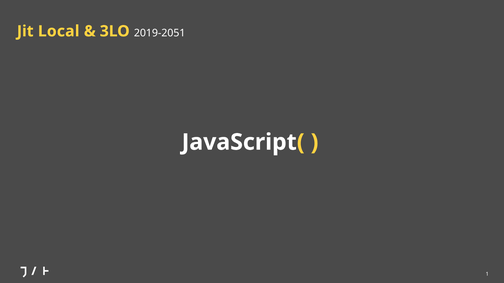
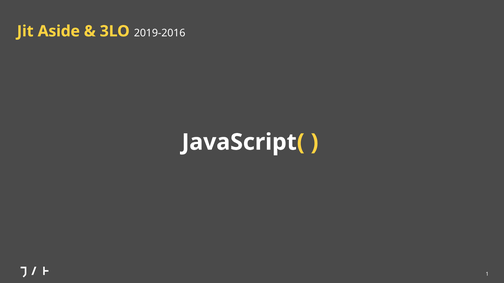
Local: Local -> Aside
2019-2051: 2019-2051 -> 2019-2016
